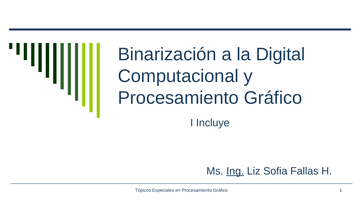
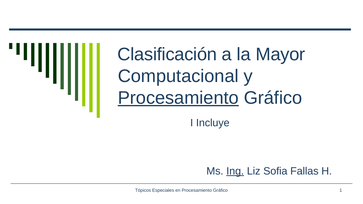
Binarización: Binarización -> Clasificación
Digital: Digital -> Mayor
Procesamiento at (178, 98) underline: none -> present
